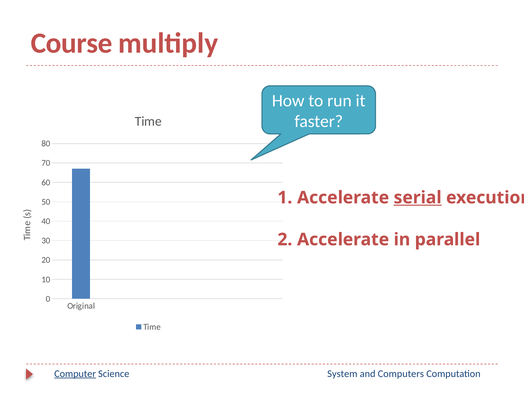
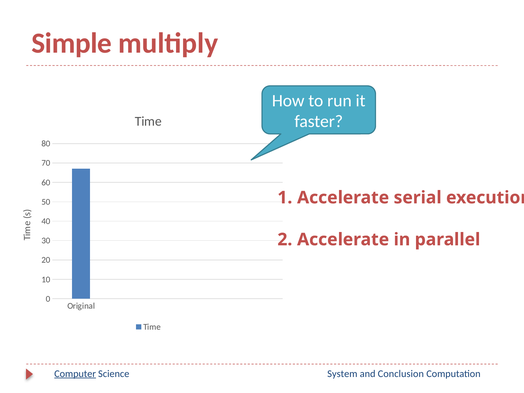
Course: Course -> Simple
serial underline: present -> none
Computers: Computers -> Conclusion
